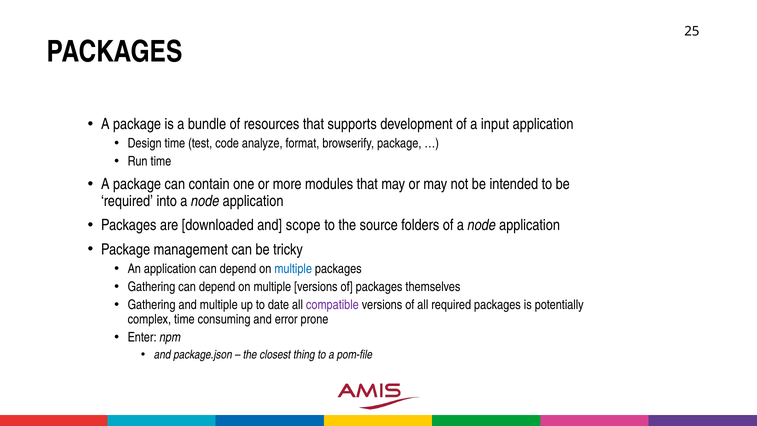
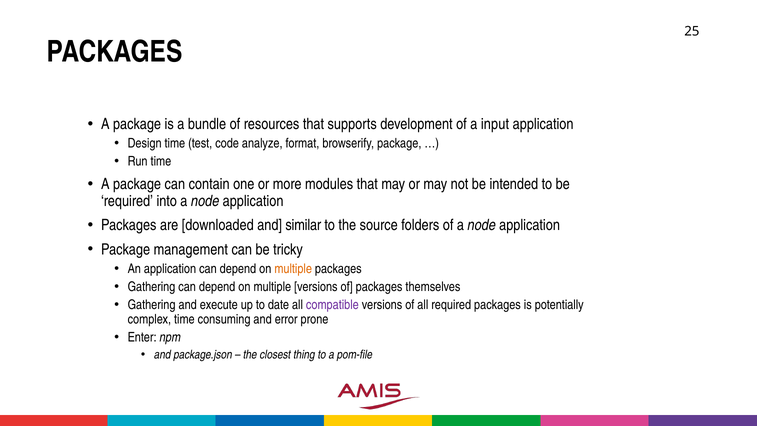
scope: scope -> similar
multiple at (293, 269) colour: blue -> orange
and multiple: multiple -> execute
